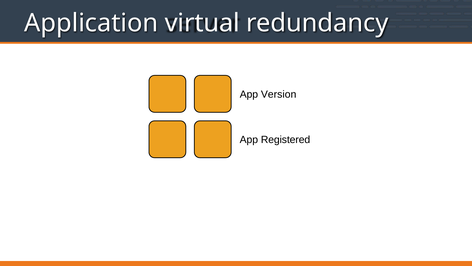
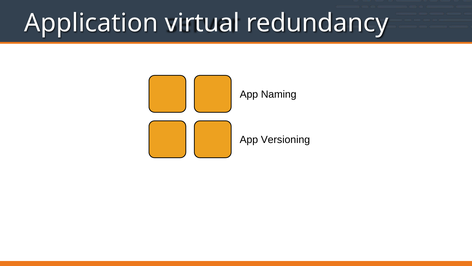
Version: Version -> Naming
Registered: Registered -> Versioning
